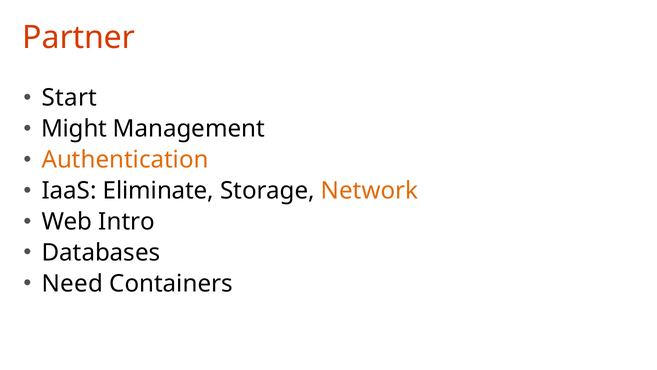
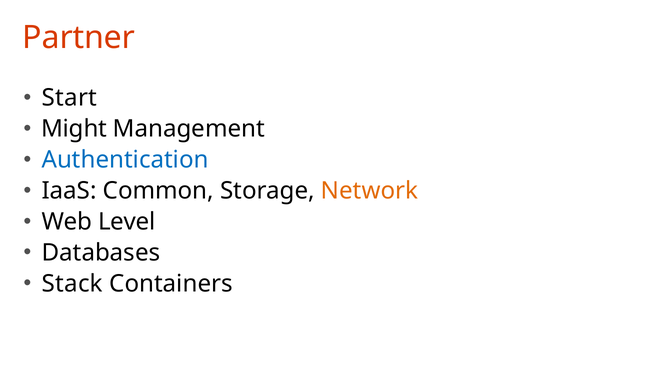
Authentication colour: orange -> blue
Eliminate: Eliminate -> Common
Intro: Intro -> Level
Need: Need -> Stack
